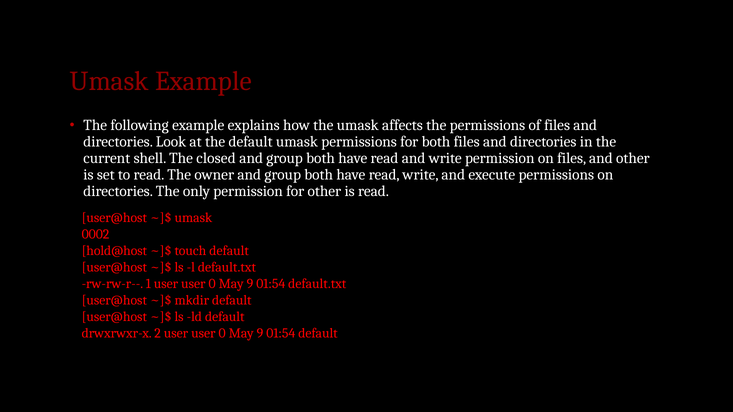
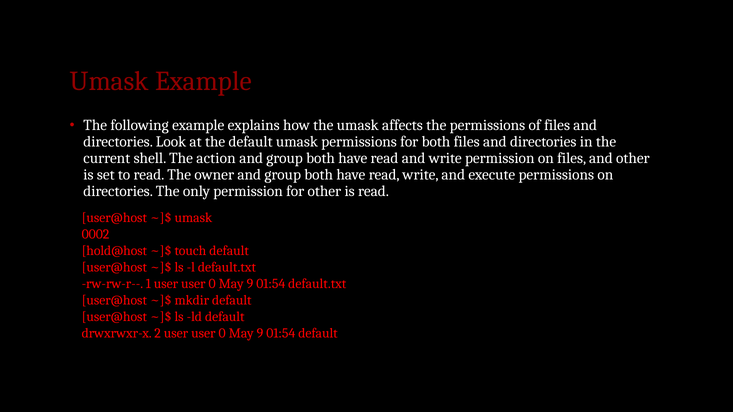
closed: closed -> action
